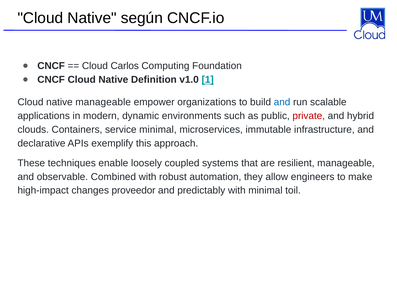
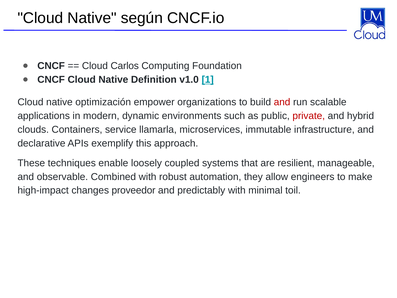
native manageable: manageable -> optimización
and at (282, 102) colour: blue -> red
service minimal: minimal -> llamarla
